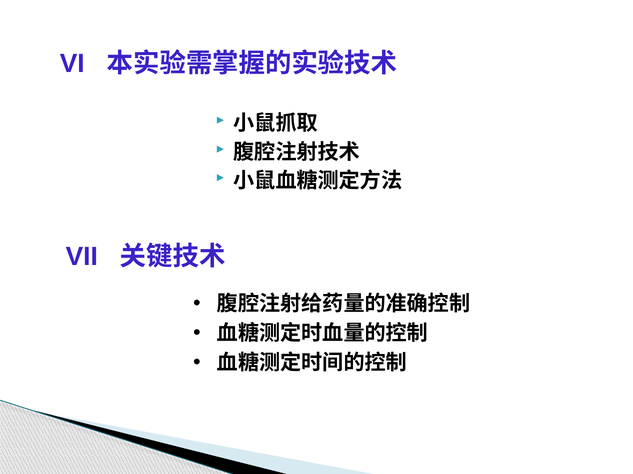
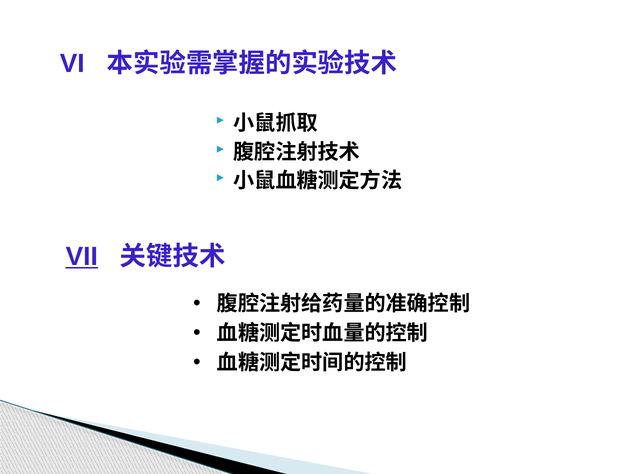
VII underline: none -> present
